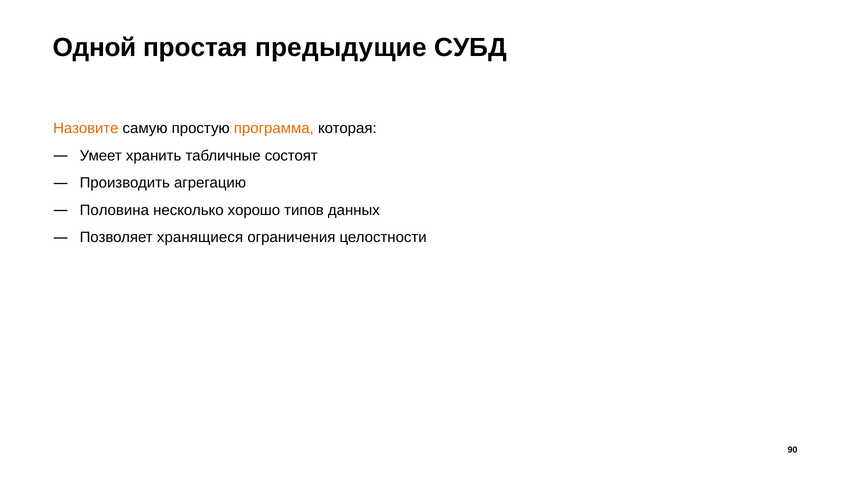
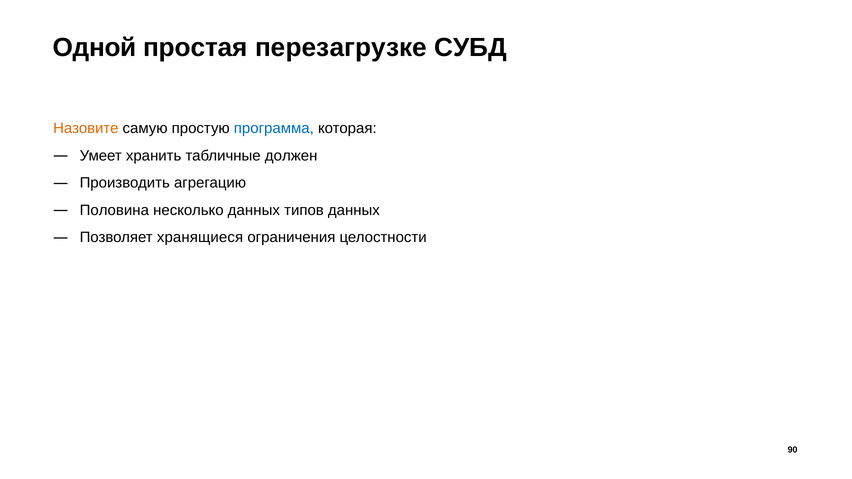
предыдущие: предыдущие -> перезагрузке
программа colour: orange -> blue
состоят: состоят -> должен
несколько хорошо: хорошо -> данных
